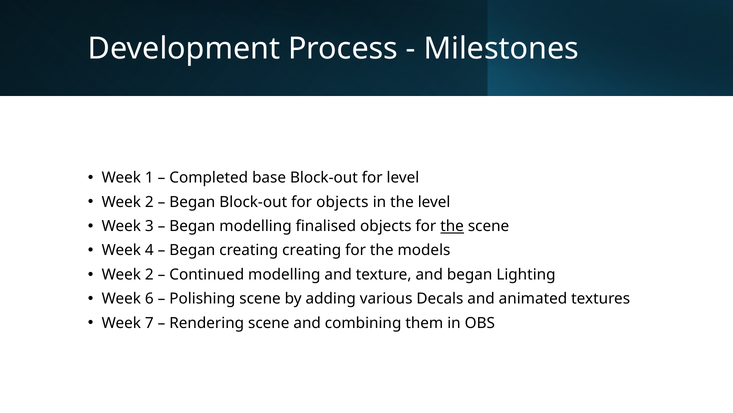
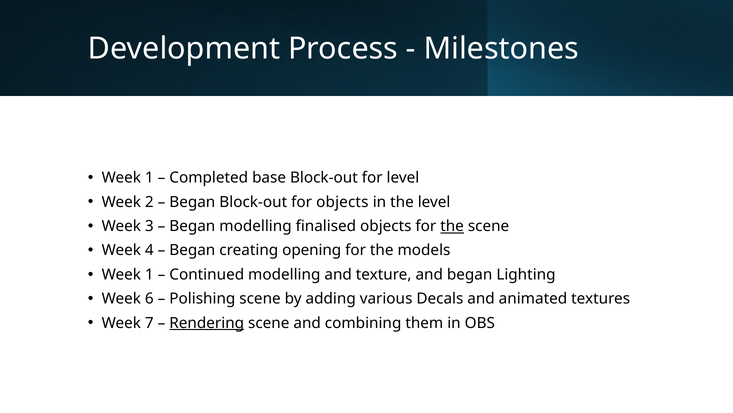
creating creating: creating -> opening
2 at (149, 274): 2 -> 1
Rendering underline: none -> present
